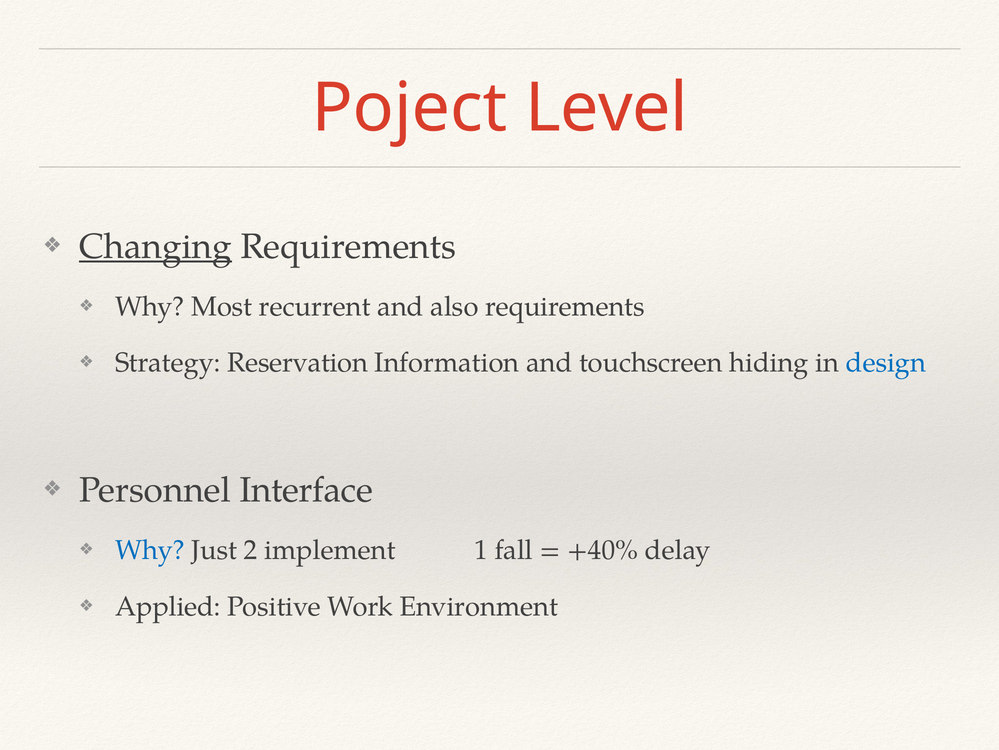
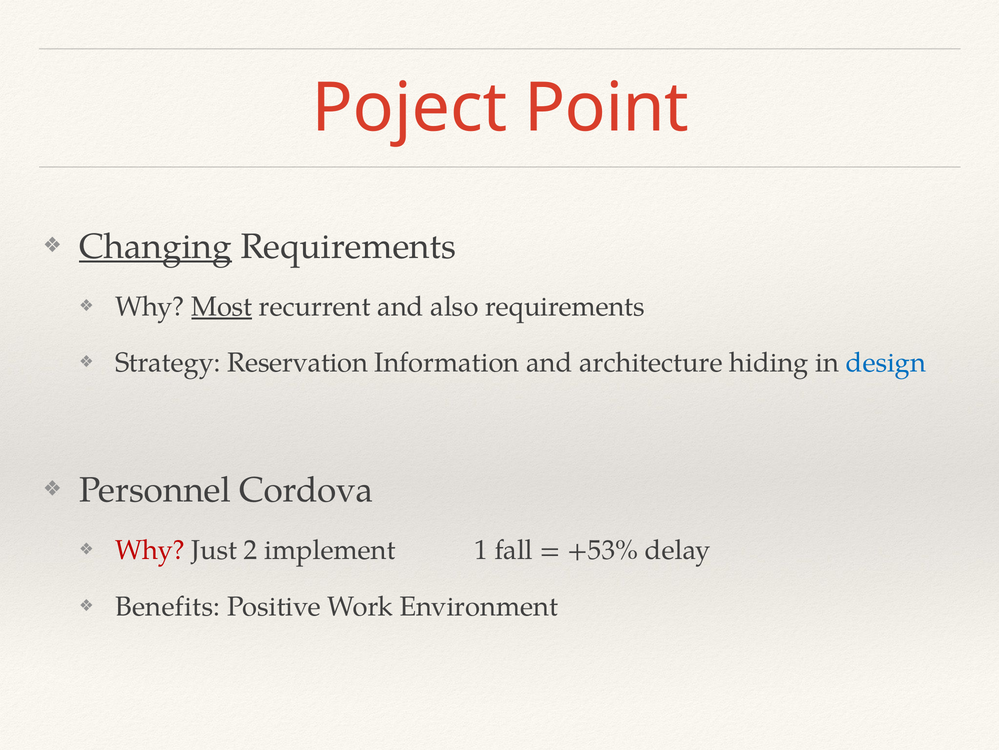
Level: Level -> Point
Most underline: none -> present
touchscreen: touchscreen -> architecture
Interface: Interface -> Cordova
Why at (150, 550) colour: blue -> red
+40%: +40% -> +53%
Applied: Applied -> Benefits
